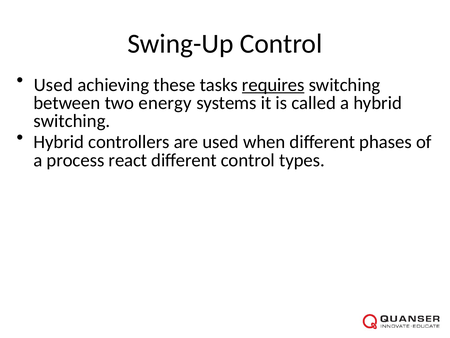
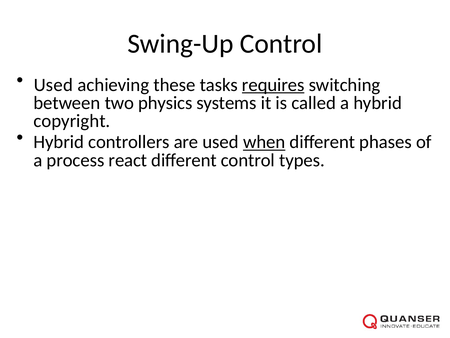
energy: energy -> physics
switching at (72, 121): switching -> copyright
when underline: none -> present
